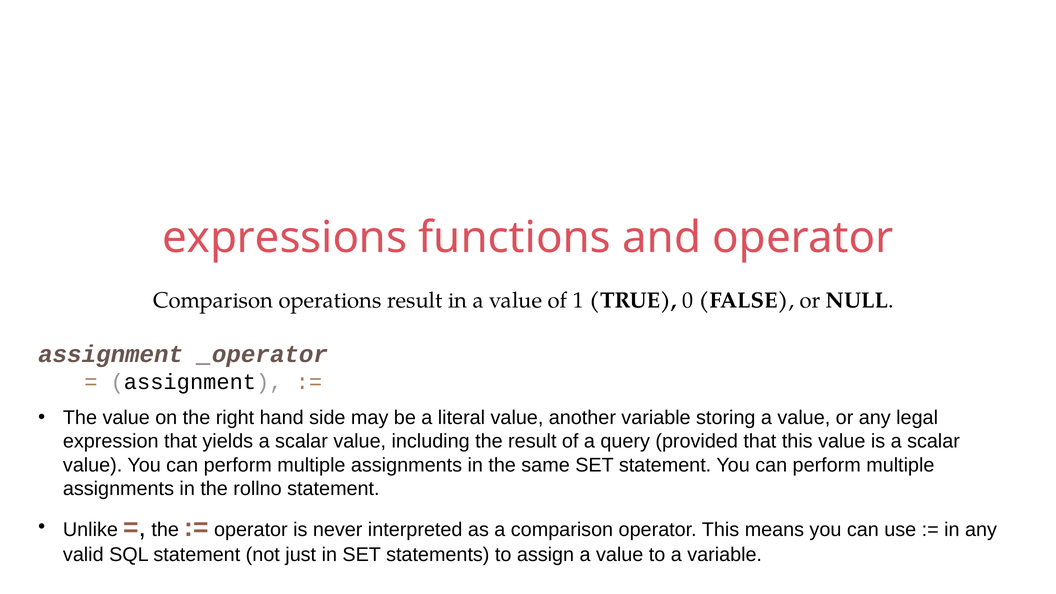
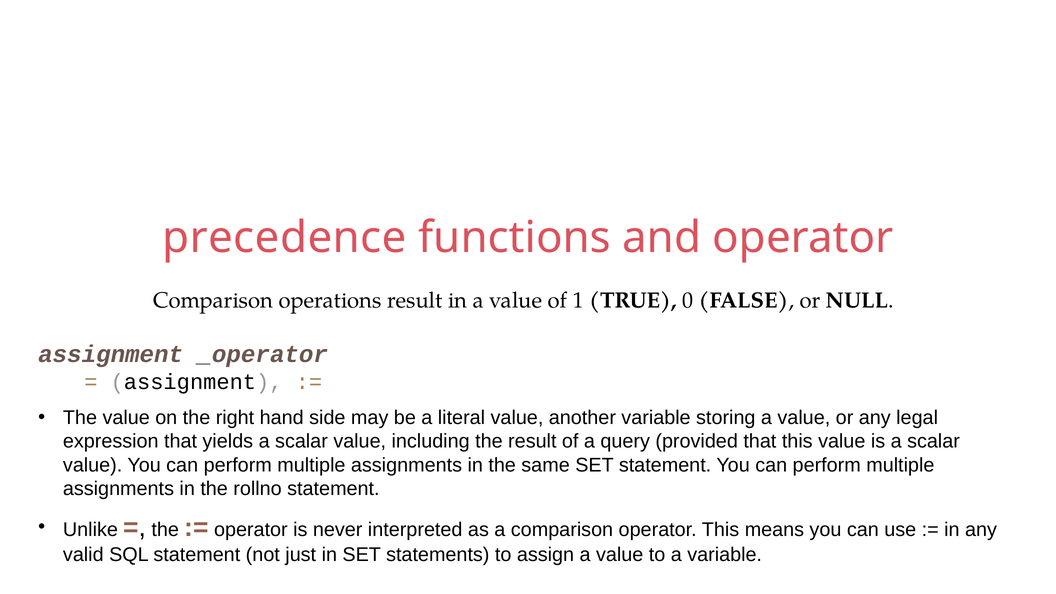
expressions: expressions -> precedence
